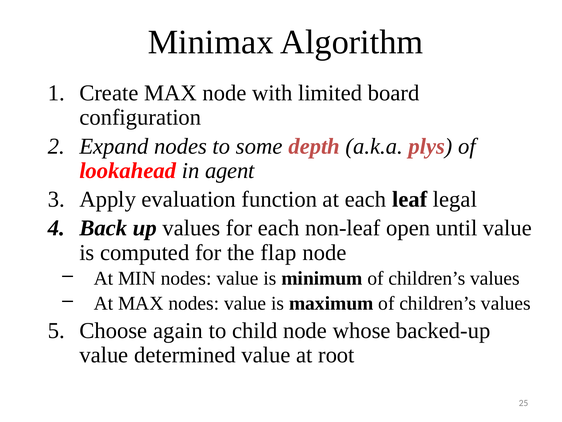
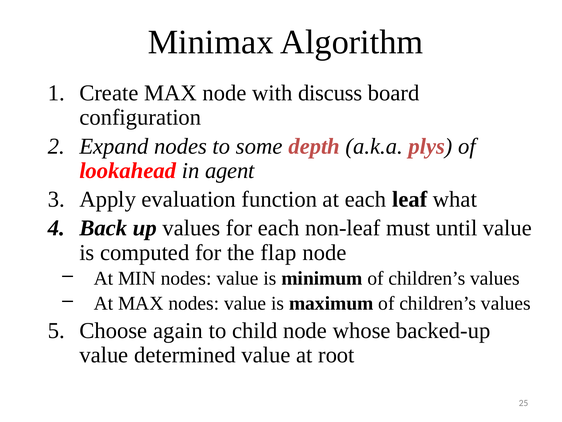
limited: limited -> discuss
legal: legal -> what
open: open -> must
